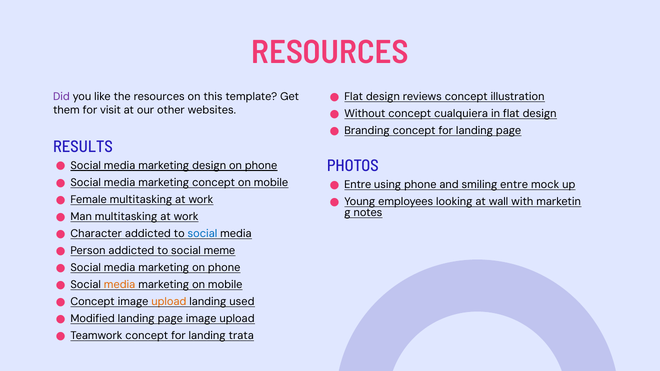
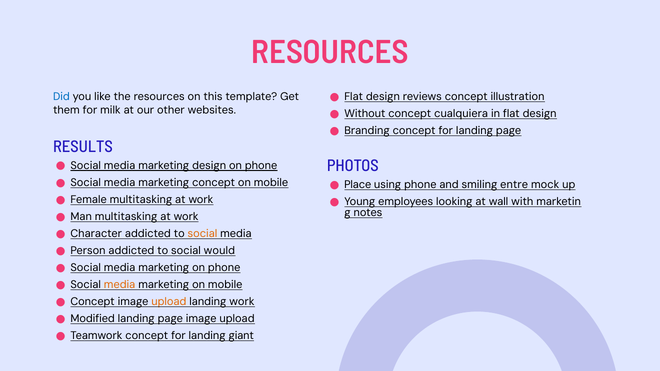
Did colour: purple -> blue
visit: visit -> milk
Entre at (358, 185): Entre -> Place
social at (202, 234) colour: blue -> orange
meme: meme -> would
landing used: used -> work
trata: trata -> giant
